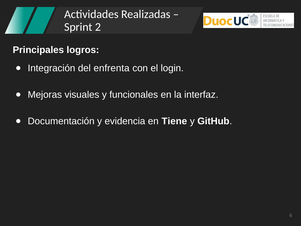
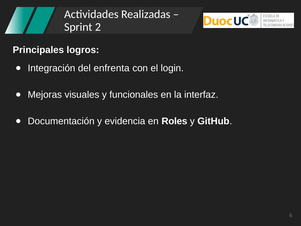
Tiene: Tiene -> Roles
